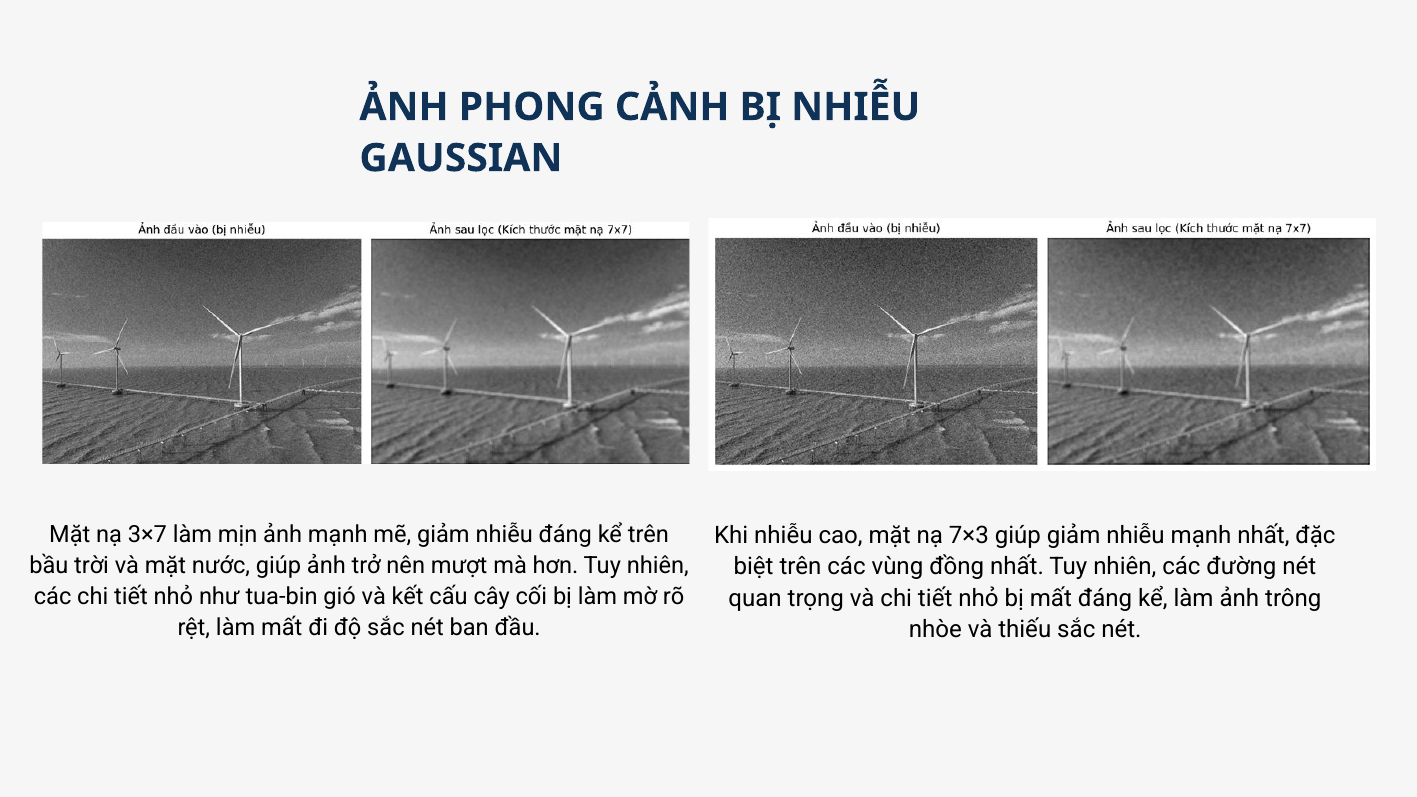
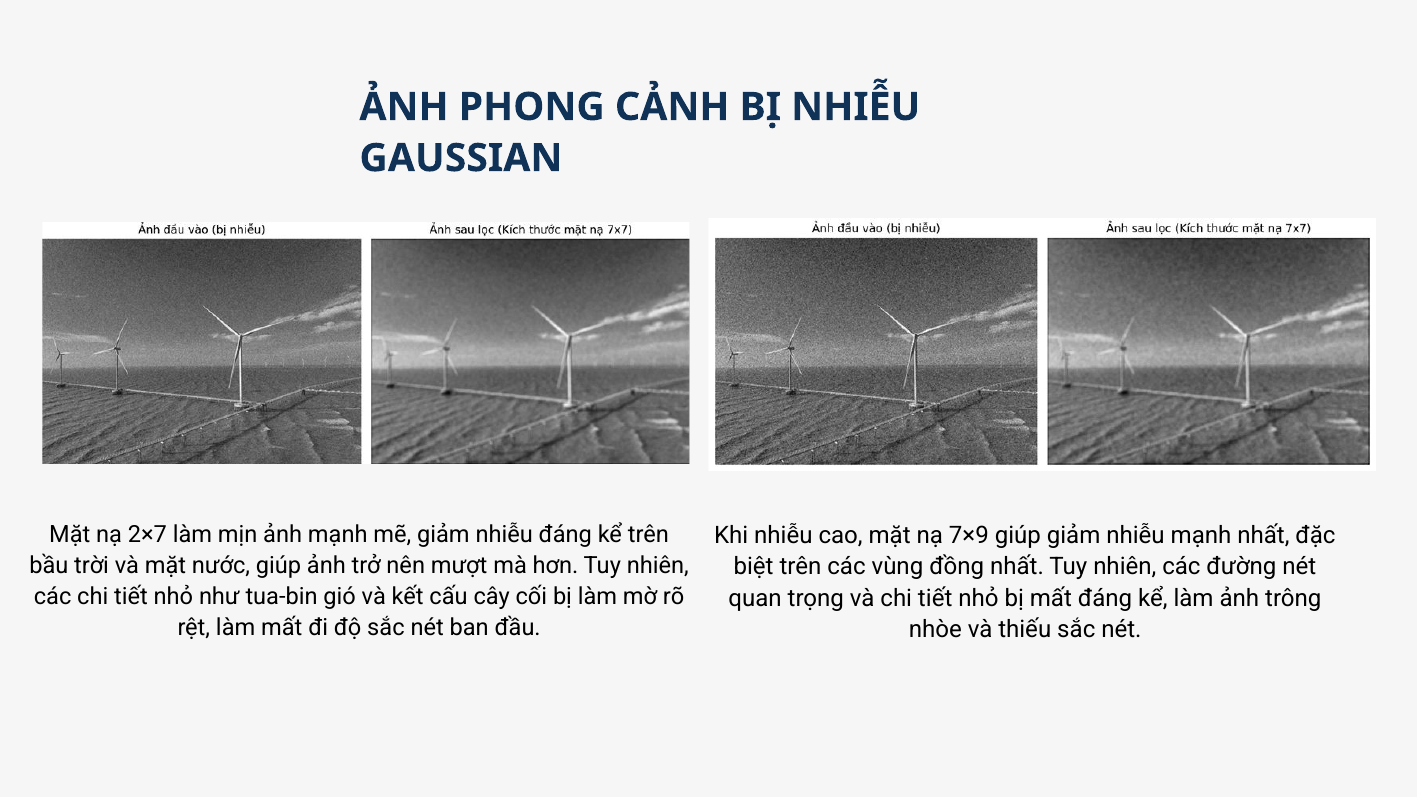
3×7: 3×7 -> 2×7
7×3: 7×3 -> 7×9
